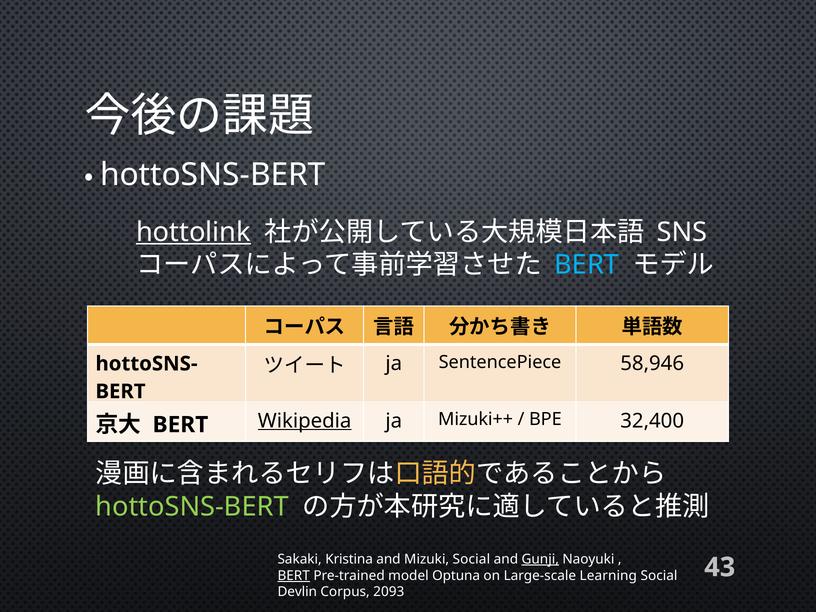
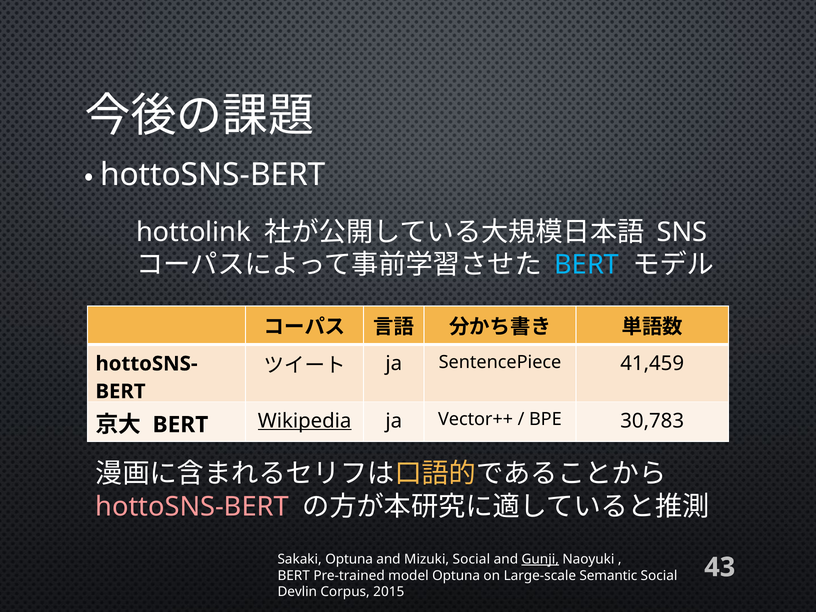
hottolink underline: present -> none
58,946: 58,946 -> 41,459
Mizuki++: Mizuki++ -> Vector++
32,400: 32,400 -> 30,783
hottoSNS-BERT colour: light green -> pink
Sakaki Kristina: Kristina -> Optuna
BERT at (294, 576) underline: present -> none
Learning: Learning -> Semantic
2093: 2093 -> 2015
